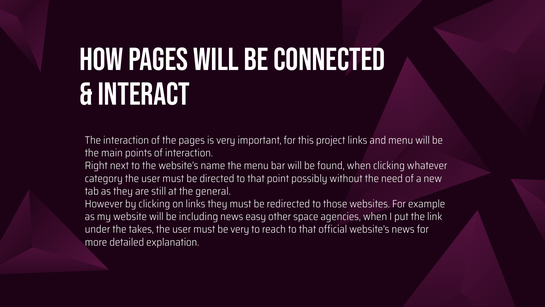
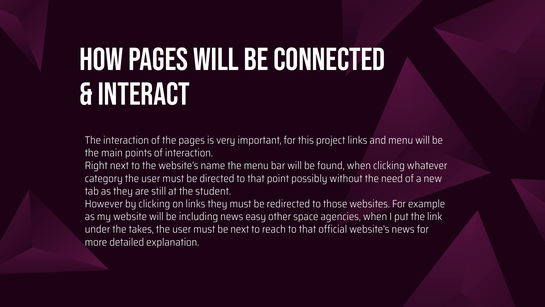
general: general -> student
be very: very -> next
